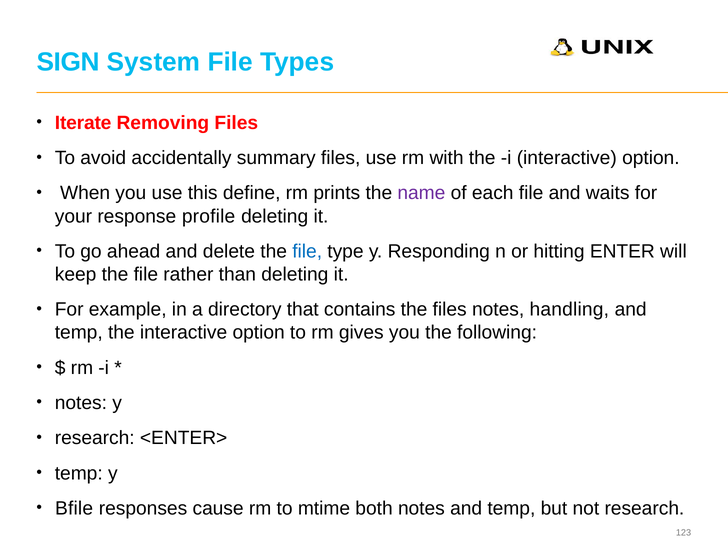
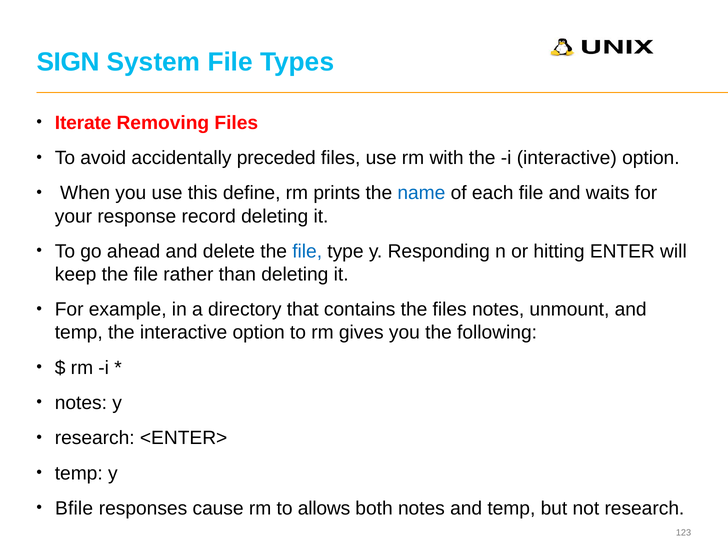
summary: summary -> preceded
name colour: purple -> blue
profile: profile -> record
handling: handling -> unmount
mtime: mtime -> allows
